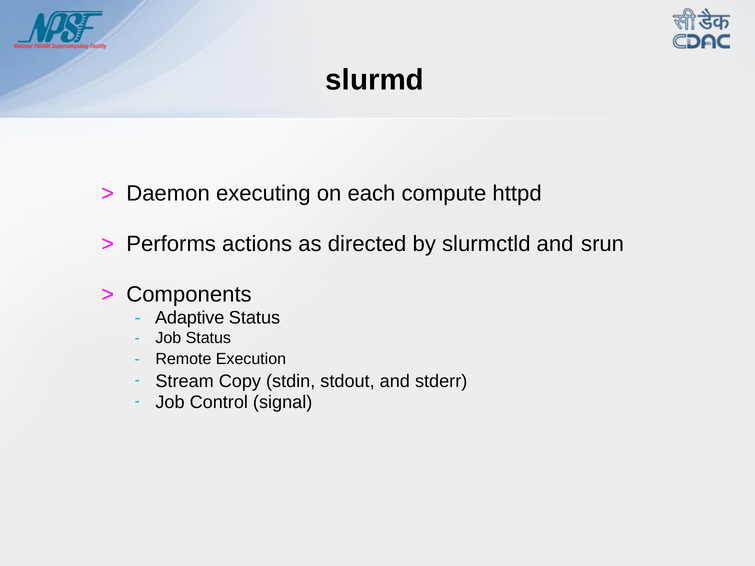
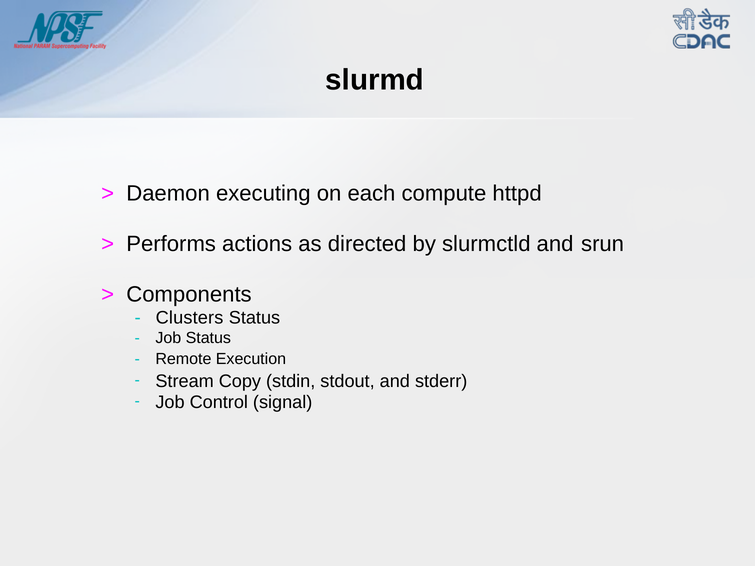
Adaptive: Adaptive -> Clusters
